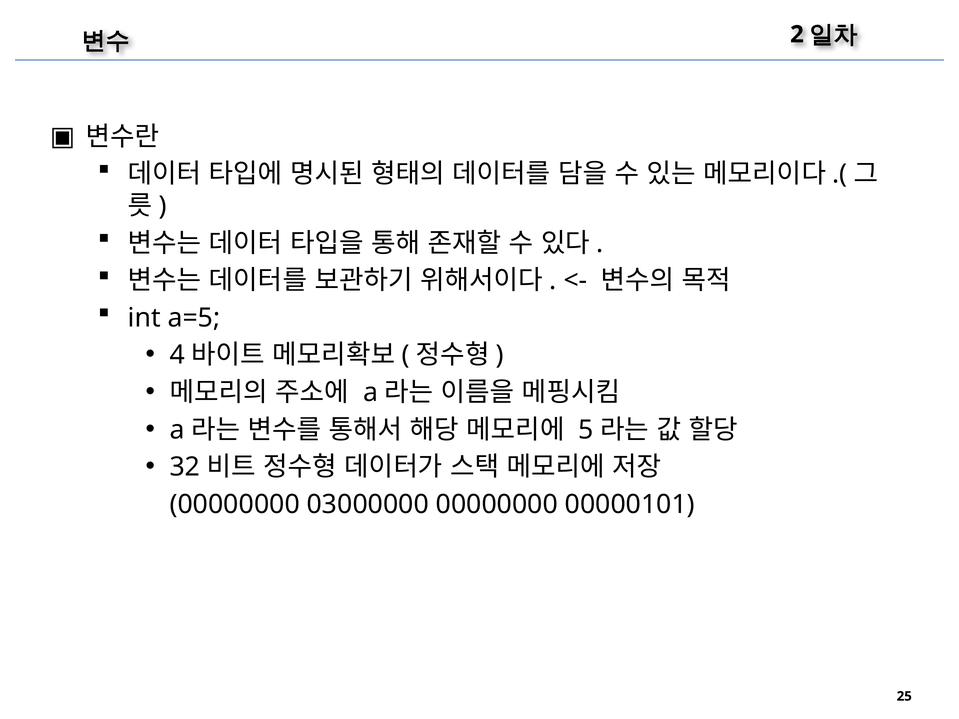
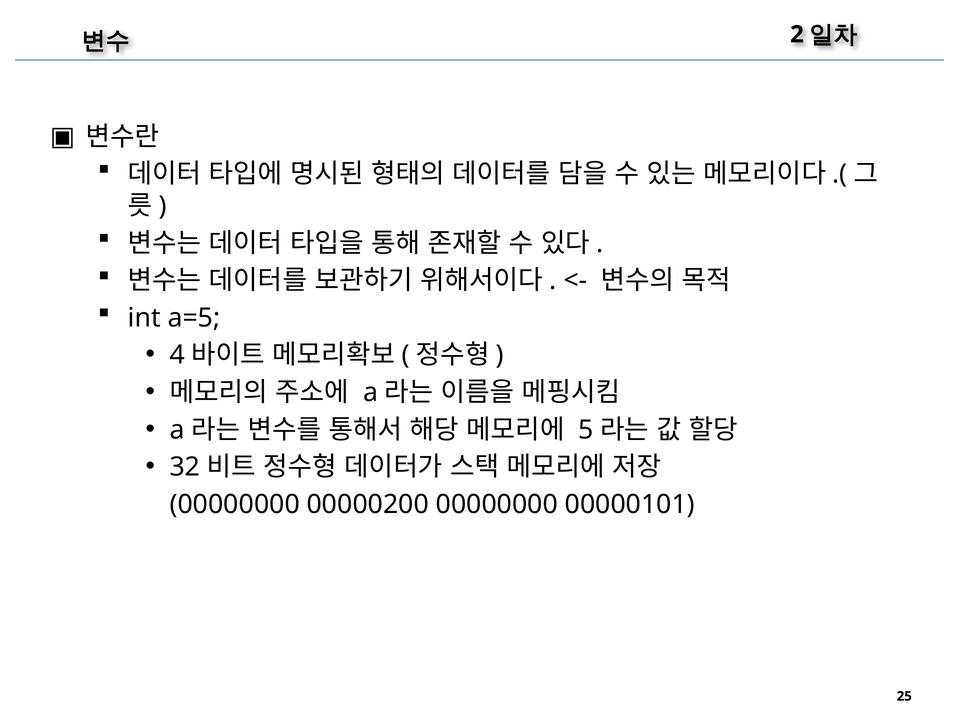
03000000: 03000000 -> 00000200
